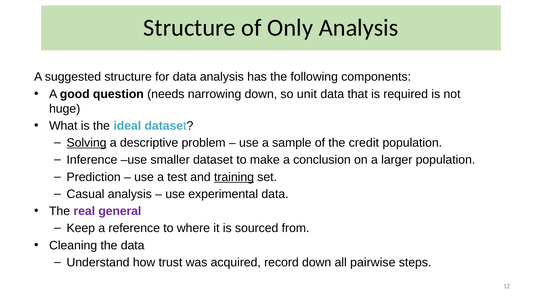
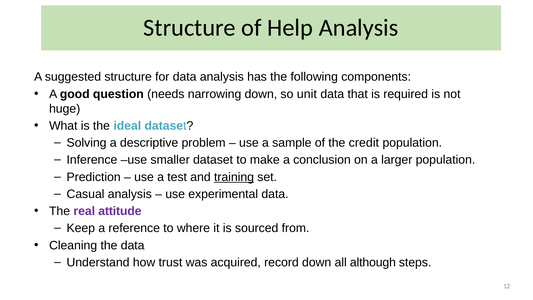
Only: Only -> Help
Solving underline: present -> none
general: general -> attitude
pairwise: pairwise -> although
